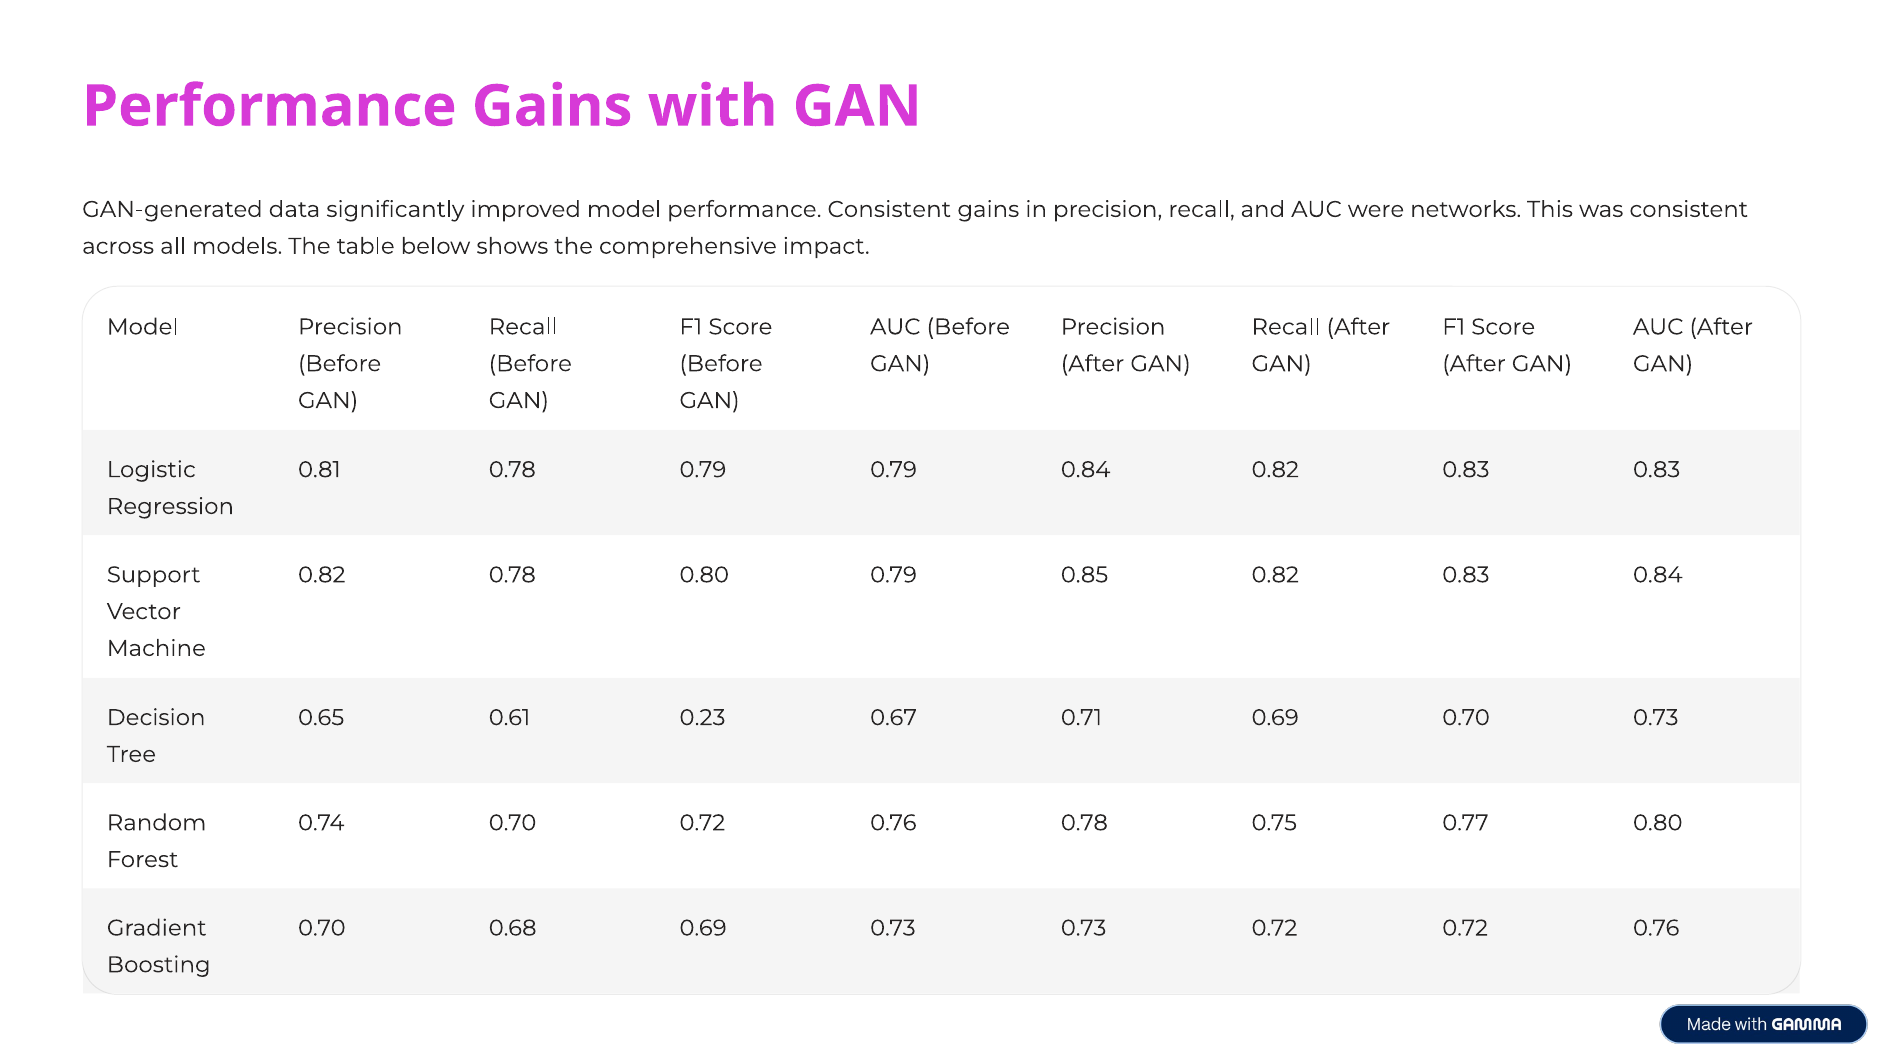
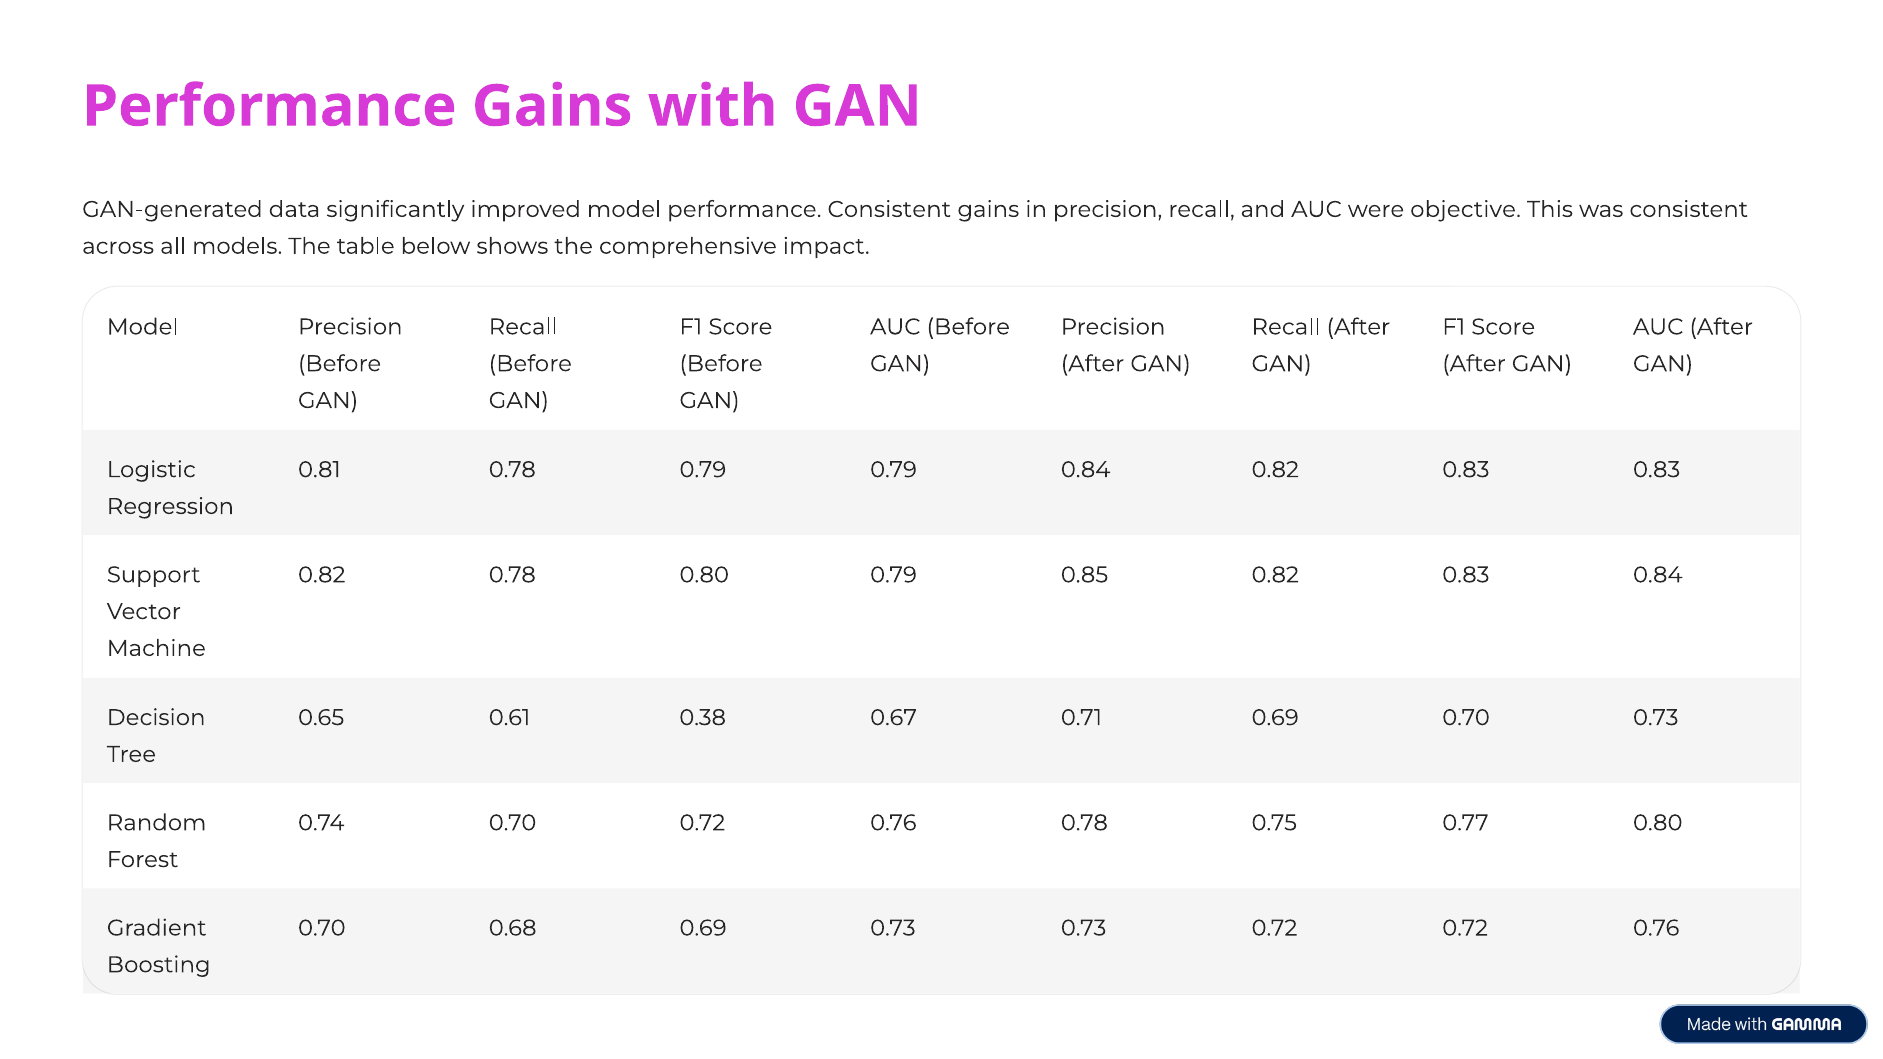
networks: networks -> objective
0.23: 0.23 -> 0.38
